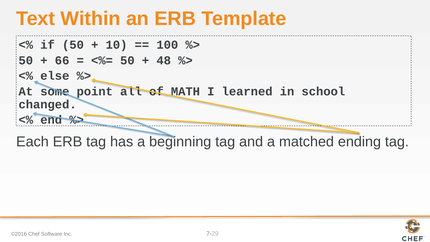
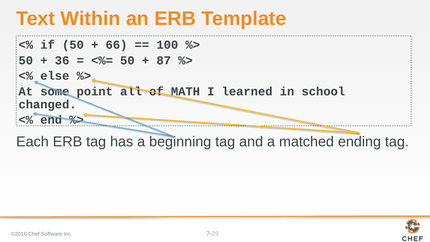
10: 10 -> 66
66: 66 -> 36
48: 48 -> 87
